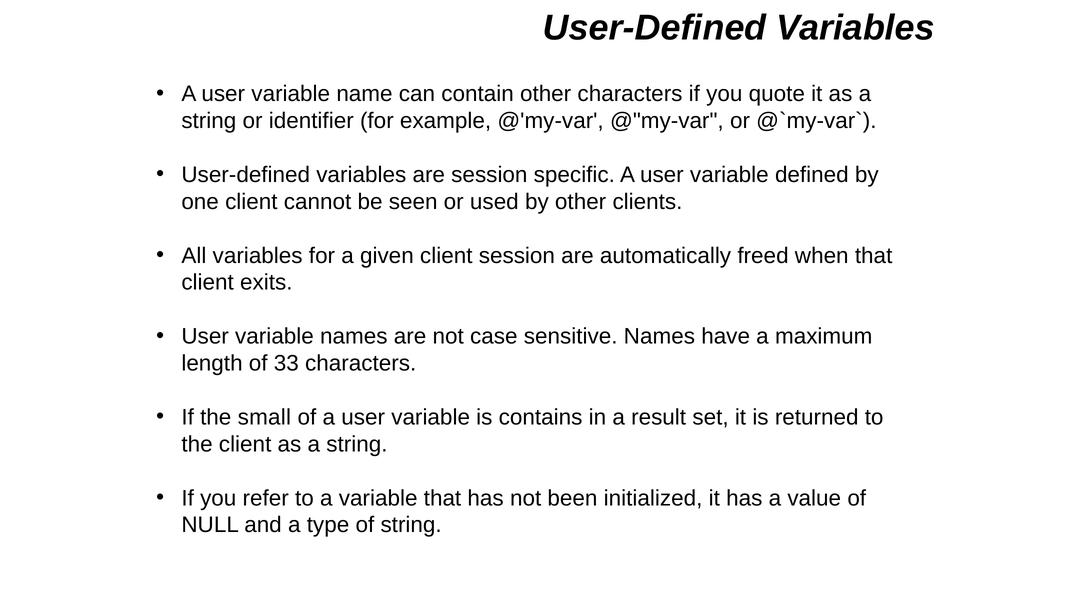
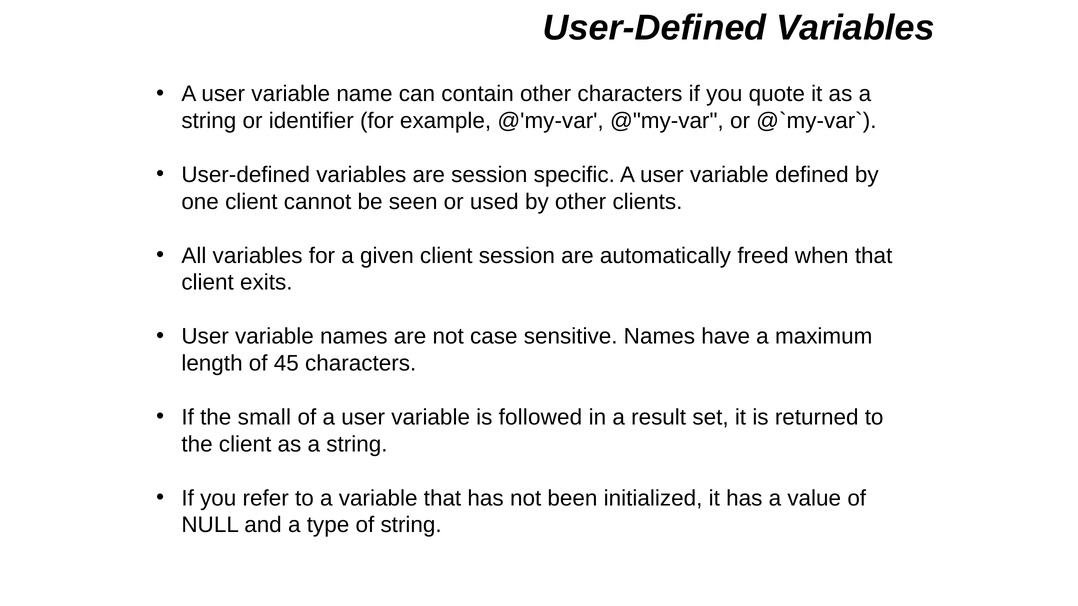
33: 33 -> 45
contains: contains -> followed
